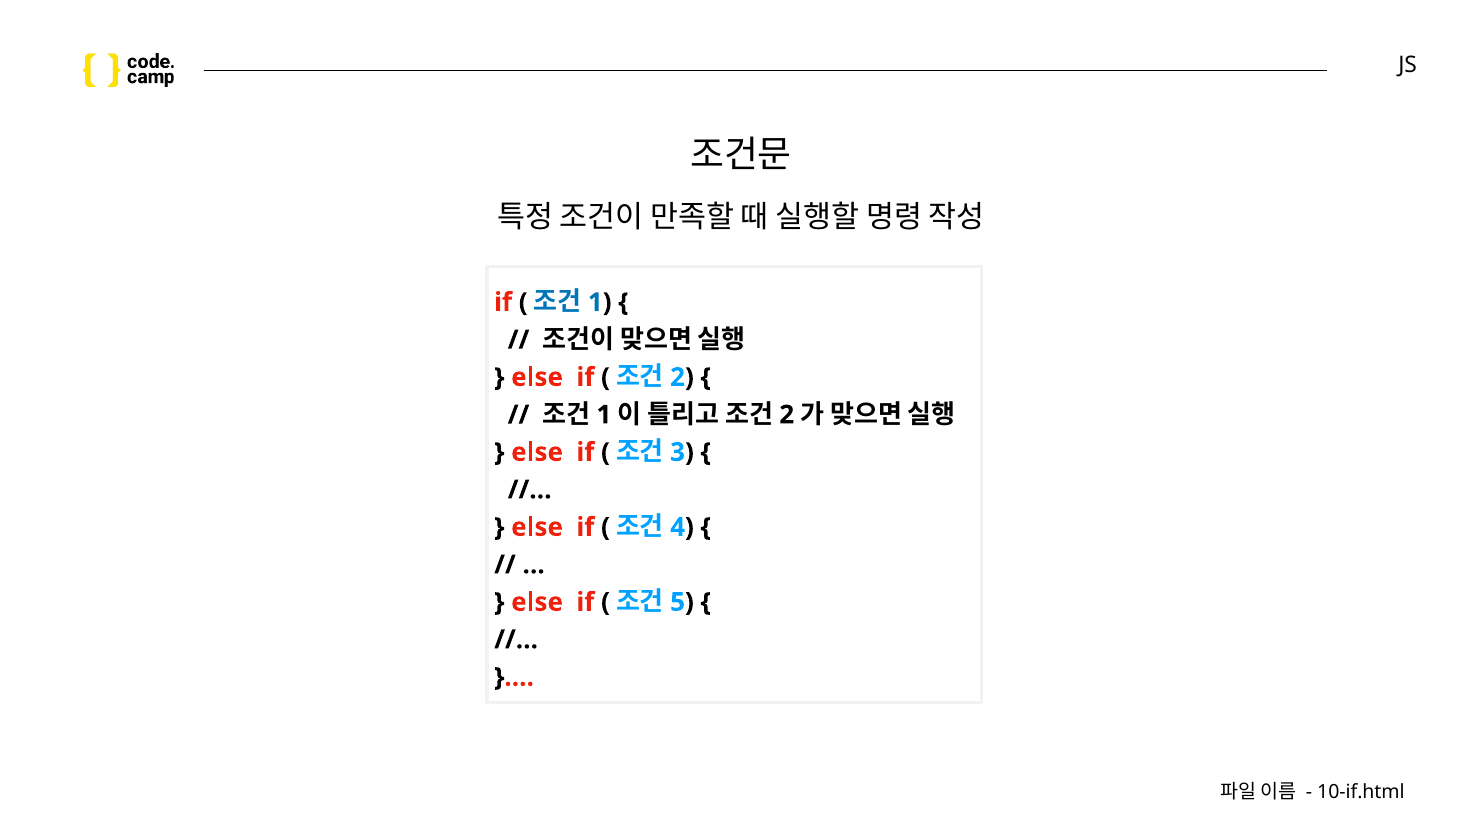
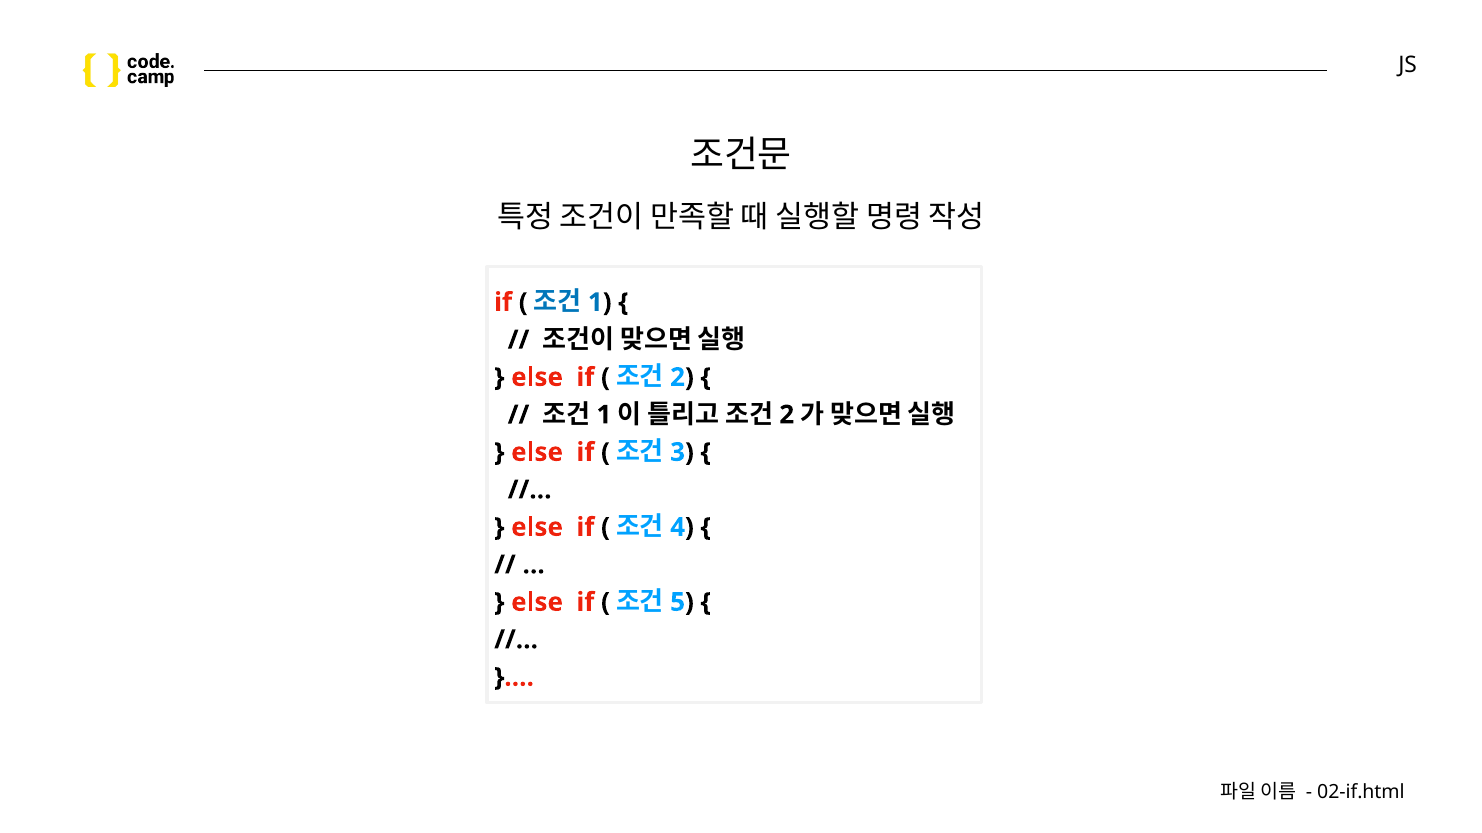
10-if.html: 10-if.html -> 02-if.html
